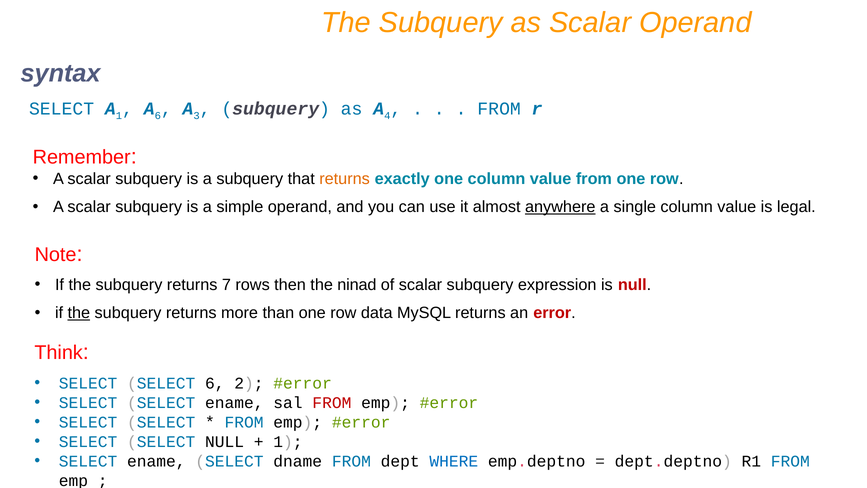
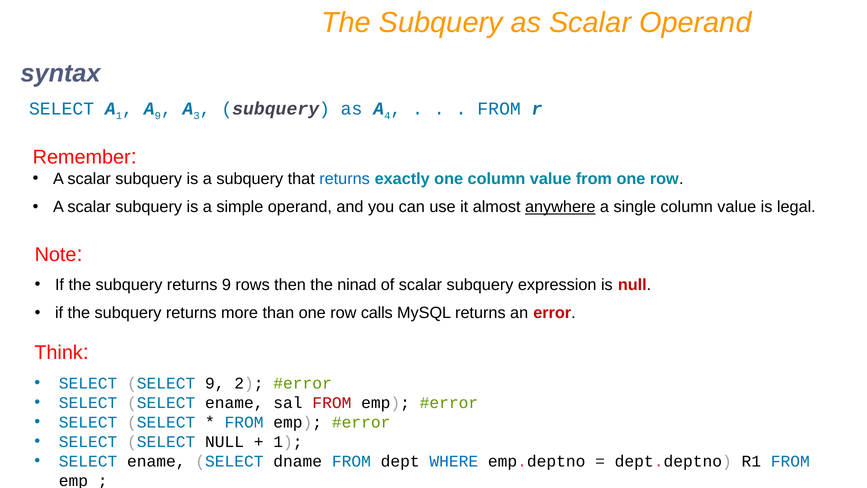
A 6: 6 -> 9
returns at (345, 179) colour: orange -> blue
returns 7: 7 -> 9
the at (79, 313) underline: present -> none
data: data -> calls
SELECT 6: 6 -> 9
